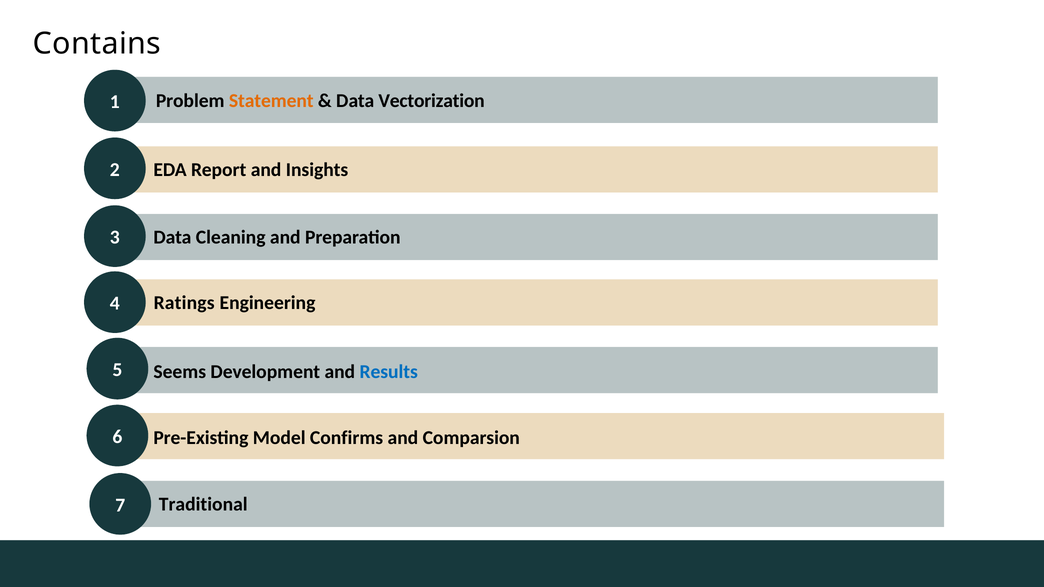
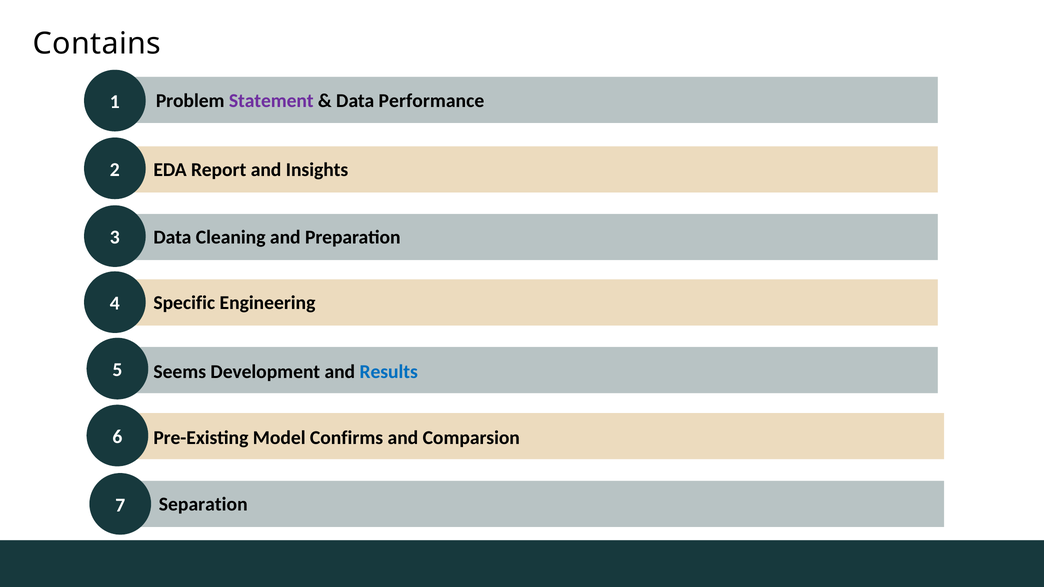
Statement colour: orange -> purple
Vectorization: Vectorization -> Performance
Ratings: Ratings -> Specific
Traditional: Traditional -> Separation
